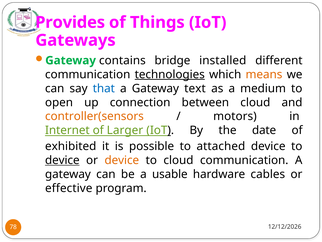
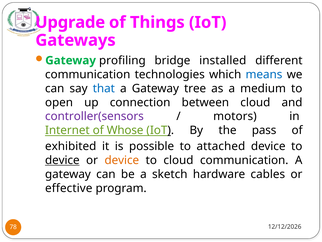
Provides: Provides -> Upgrade
contains: contains -> profiling
technologies underline: present -> none
means colour: orange -> blue
text: text -> tree
controller(sensors colour: orange -> purple
Larger: Larger -> Whose
date: date -> pass
usable: usable -> sketch
